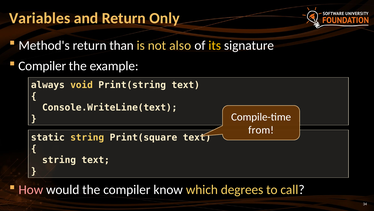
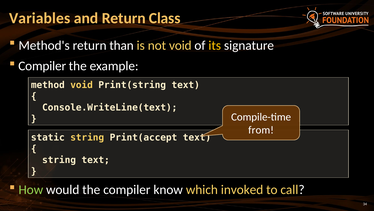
Only: Only -> Class
not also: also -> void
always: always -> method
Print(square: Print(square -> Print(accept
How colour: pink -> light green
degrees: degrees -> invoked
